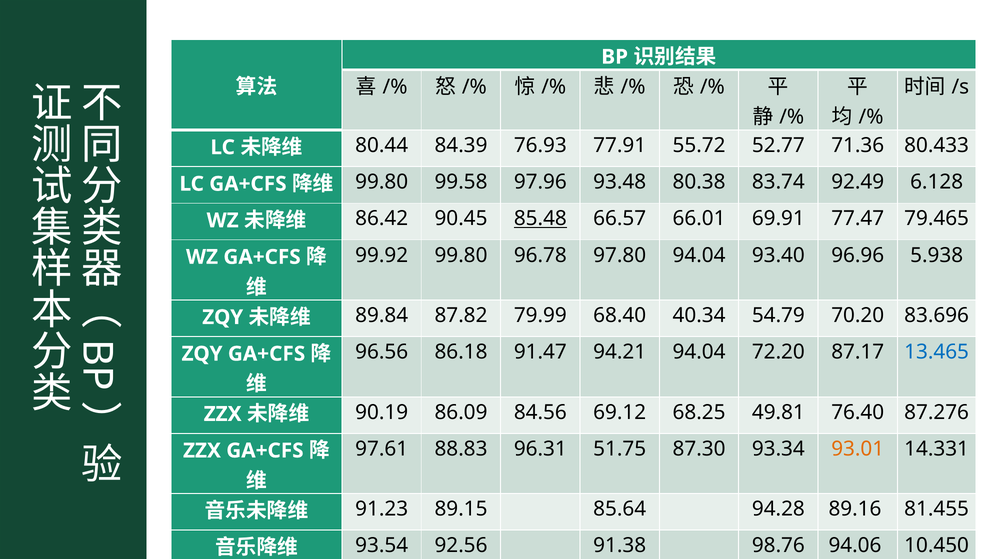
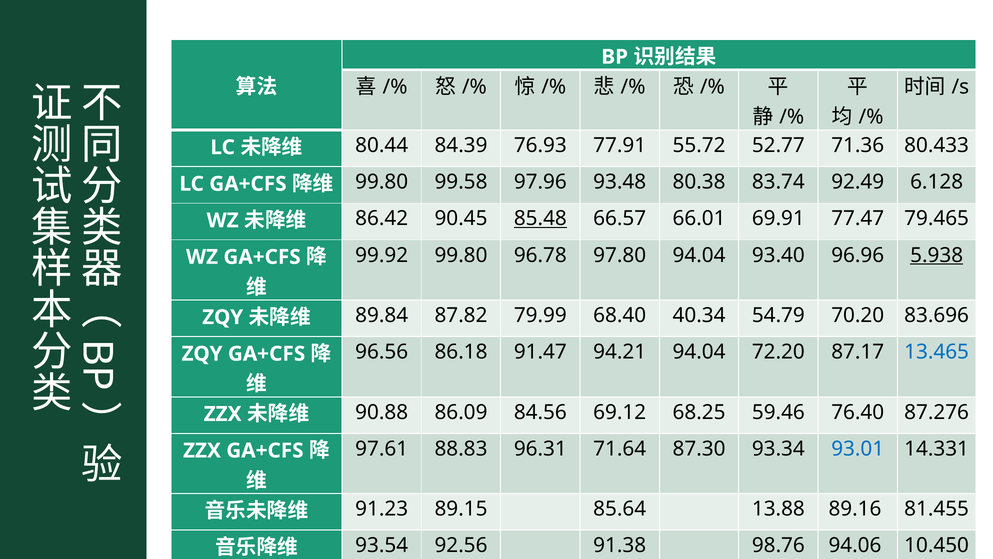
5.938 underline: none -> present
90.19: 90.19 -> 90.88
49.81: 49.81 -> 59.46
51.75: 51.75 -> 71.64
93.01 colour: orange -> blue
94.28: 94.28 -> 13.88
